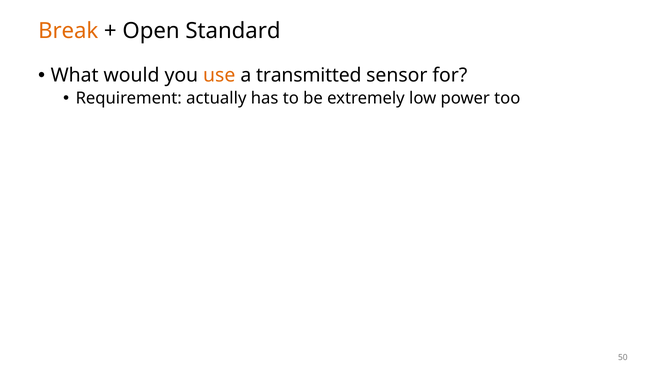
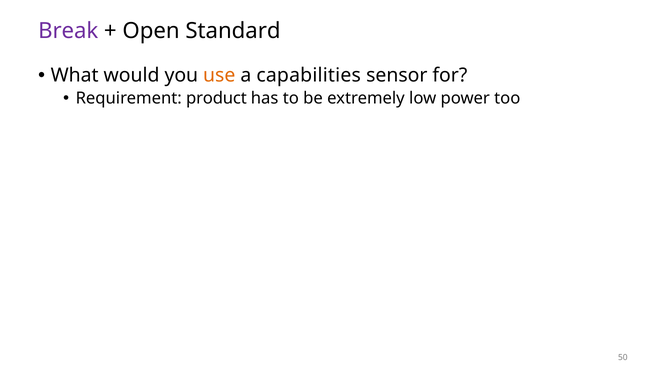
Break colour: orange -> purple
transmitted: transmitted -> capabilities
actually: actually -> product
